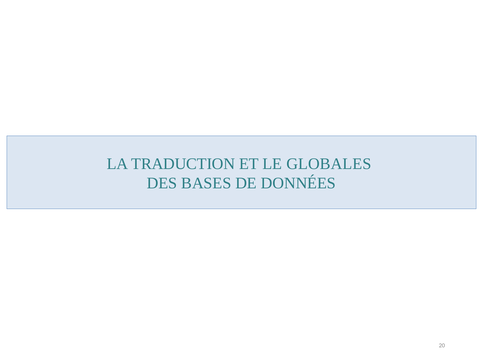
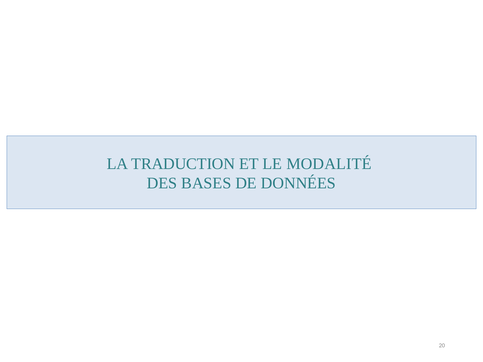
GLOBALES: GLOBALES -> MODALITÉ
